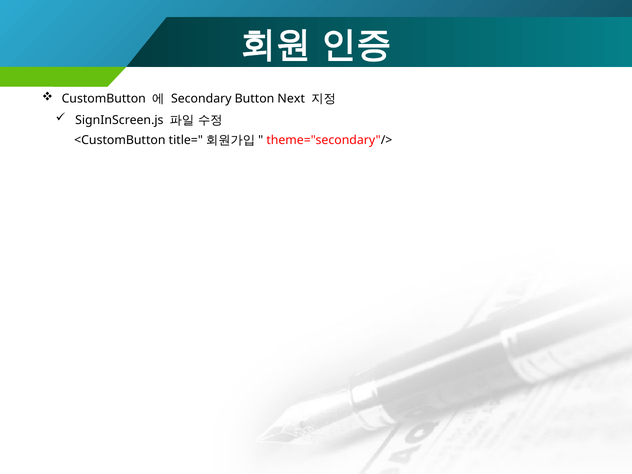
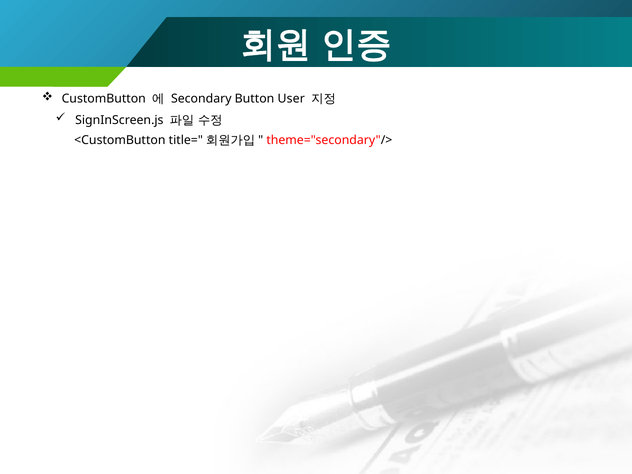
Next: Next -> User
